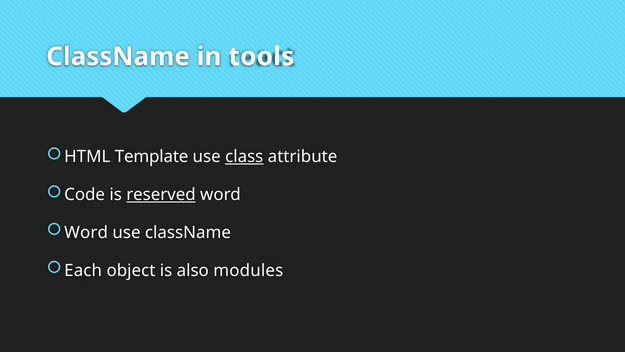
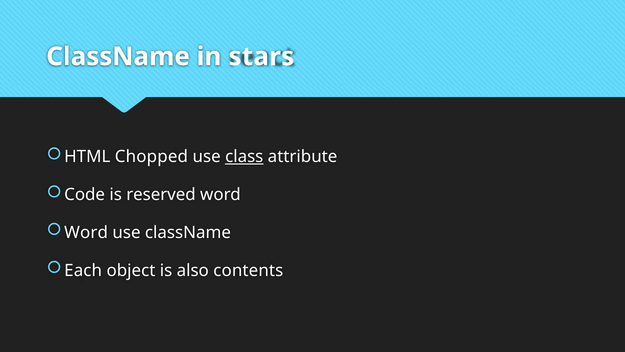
tools: tools -> stars
Template: Template -> Chopped
reserved underline: present -> none
modules: modules -> contents
